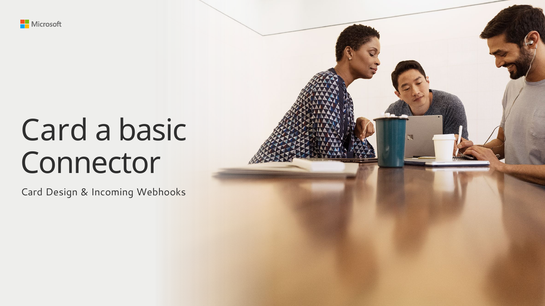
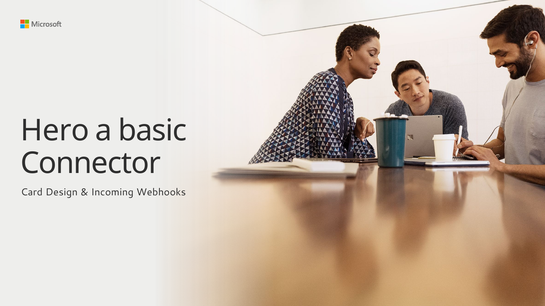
Card at (55, 131): Card -> Hero
